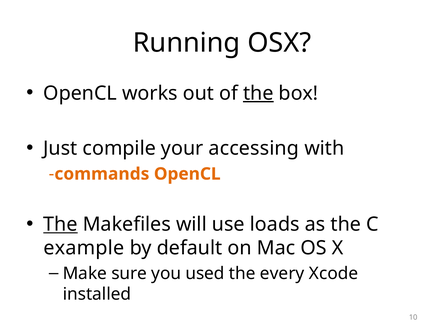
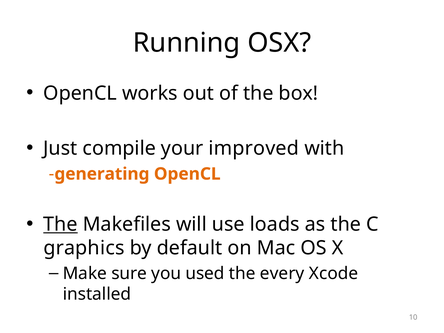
the at (258, 93) underline: present -> none
accessing: accessing -> improved
commands: commands -> generating
example: example -> graphics
